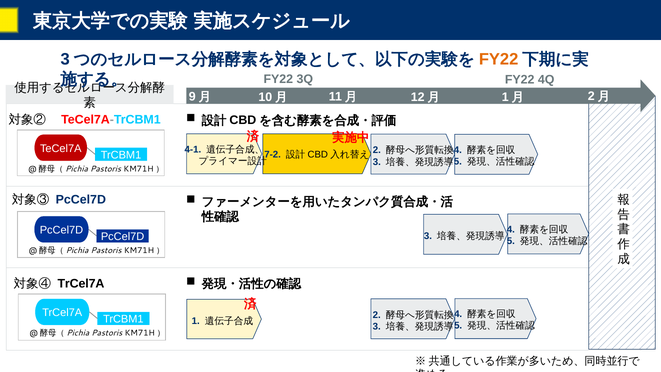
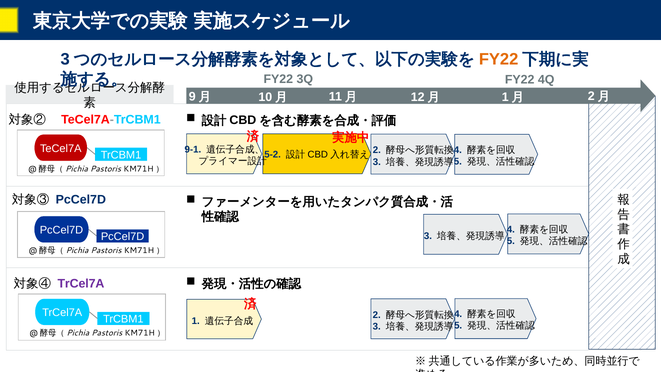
4-1: 4-1 -> 9-1
7-2: 7-2 -> 5-2
TrCel7A at (81, 284) colour: black -> purple
